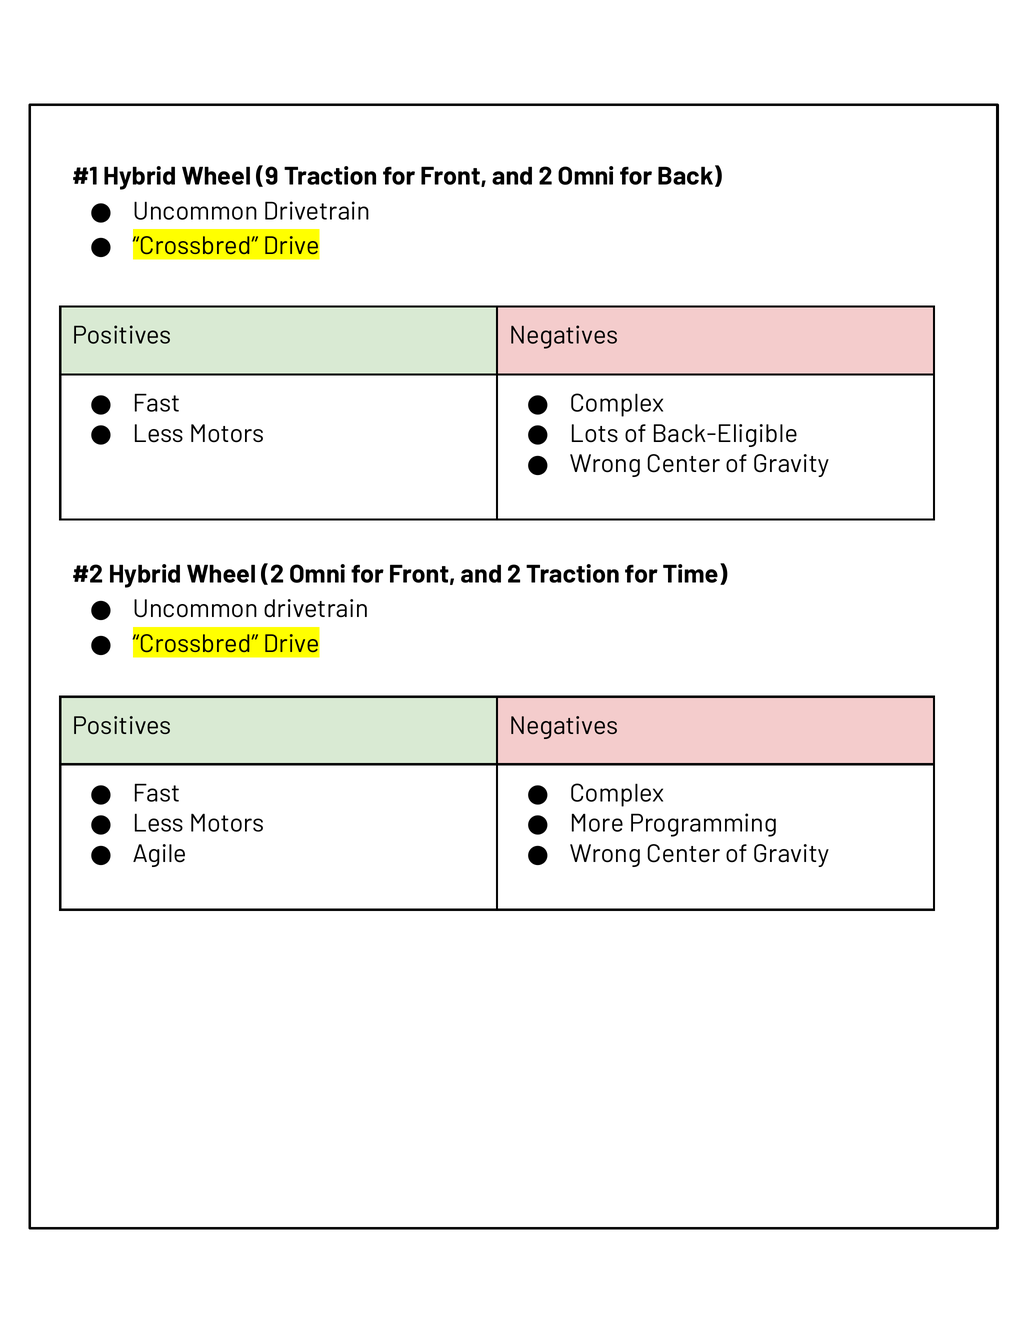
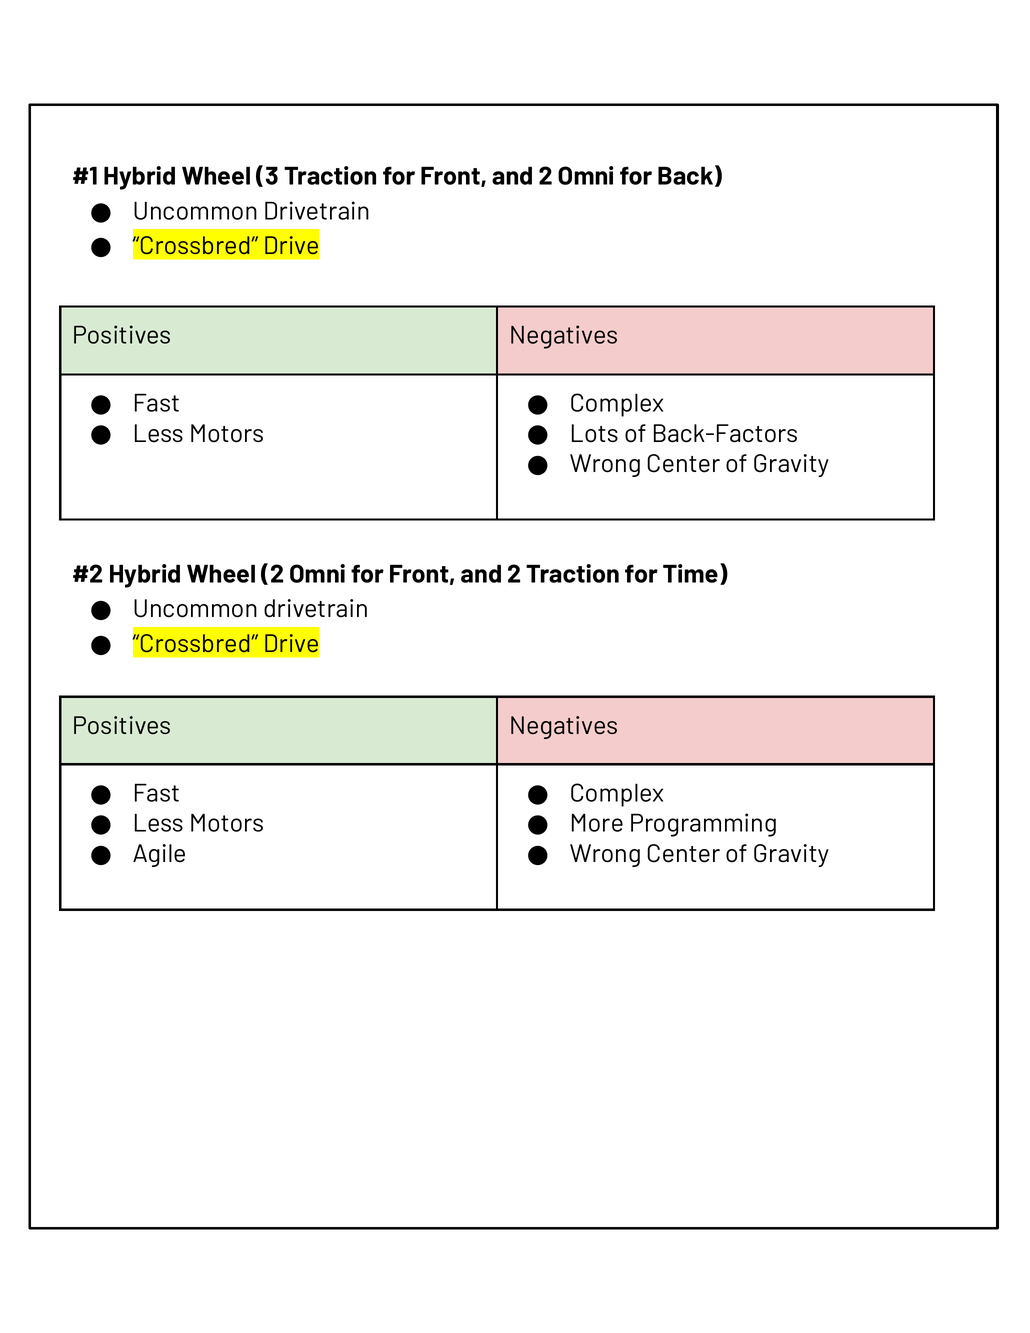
9: 9 -> 3
Back-Eligible: Back-Eligible -> Back-Factors
